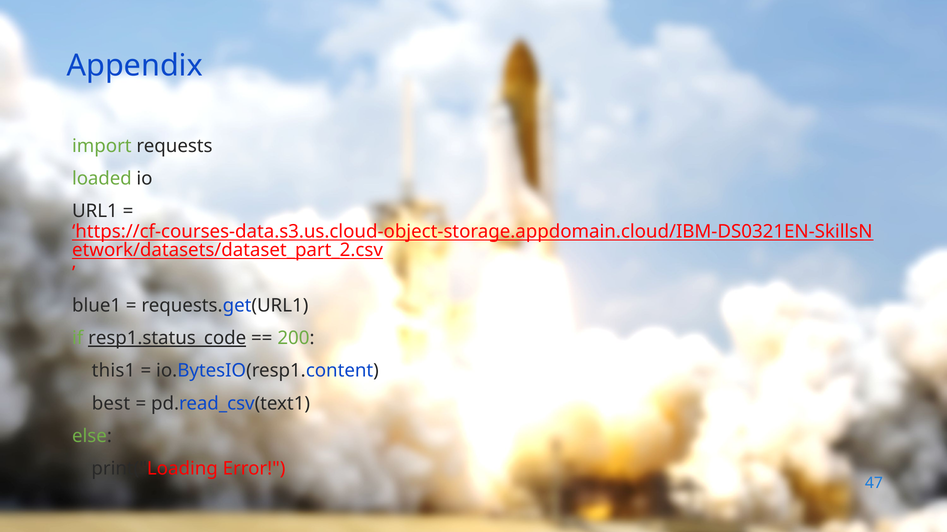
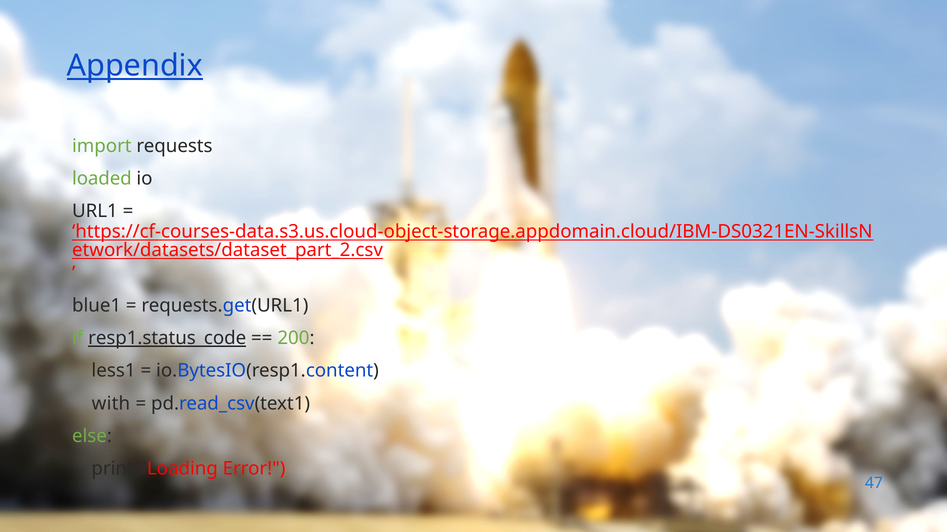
Appendix underline: none -> present
this1: this1 -> less1
best: best -> with
